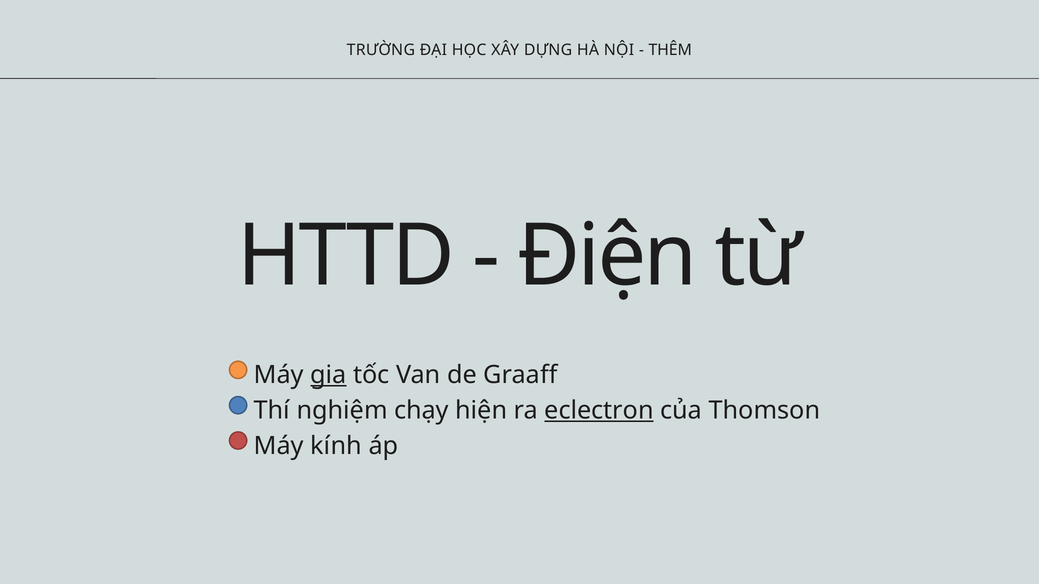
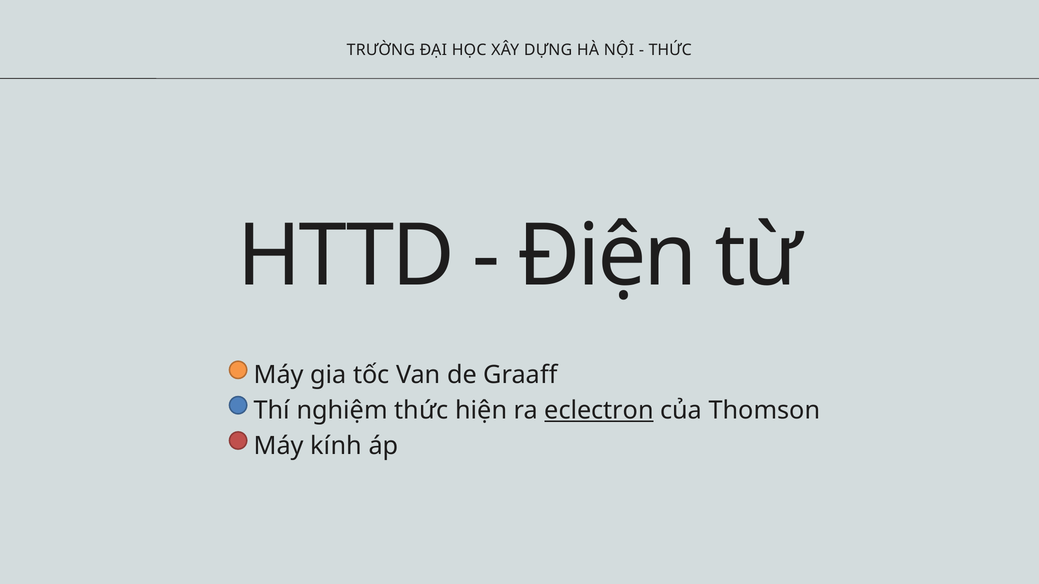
THÊM at (670, 50): THÊM -> THỨC
gia underline: present -> none
nghiệm chạy: chạy -> thức
